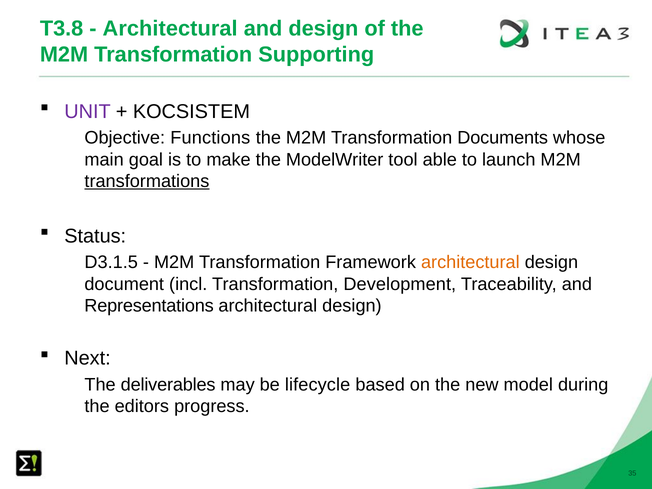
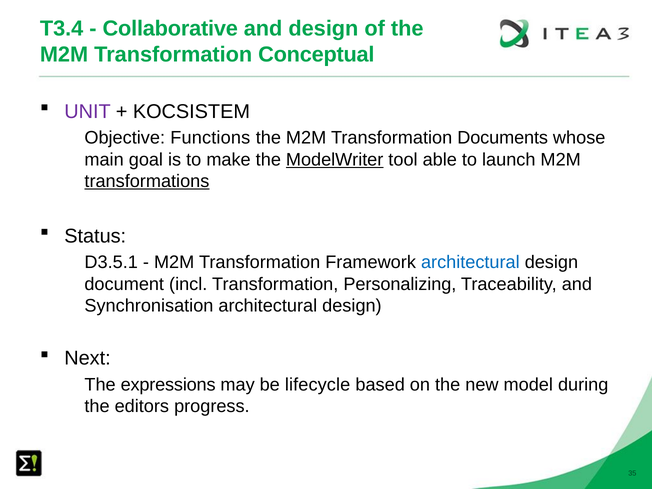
T3.8: T3.8 -> T3.4
Architectural at (170, 28): Architectural -> Collaborative
Supporting: Supporting -> Conceptual
ModelWriter underline: none -> present
D3.1.5: D3.1.5 -> D3.5.1
architectural at (470, 262) colour: orange -> blue
Development: Development -> Personalizing
Representations: Representations -> Synchronisation
deliverables: deliverables -> expressions
